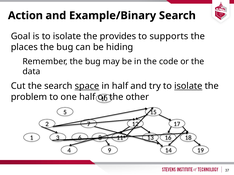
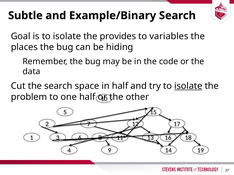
Action: Action -> Subtle
supports: supports -> variables
space underline: present -> none
